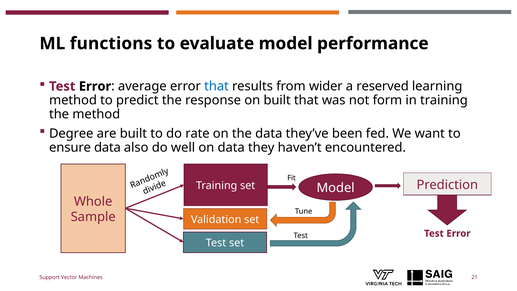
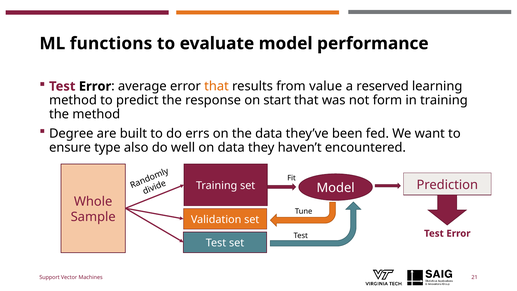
that at (217, 86) colour: blue -> orange
wider: wider -> value
on built: built -> start
rate: rate -> errs
ensure data: data -> type
